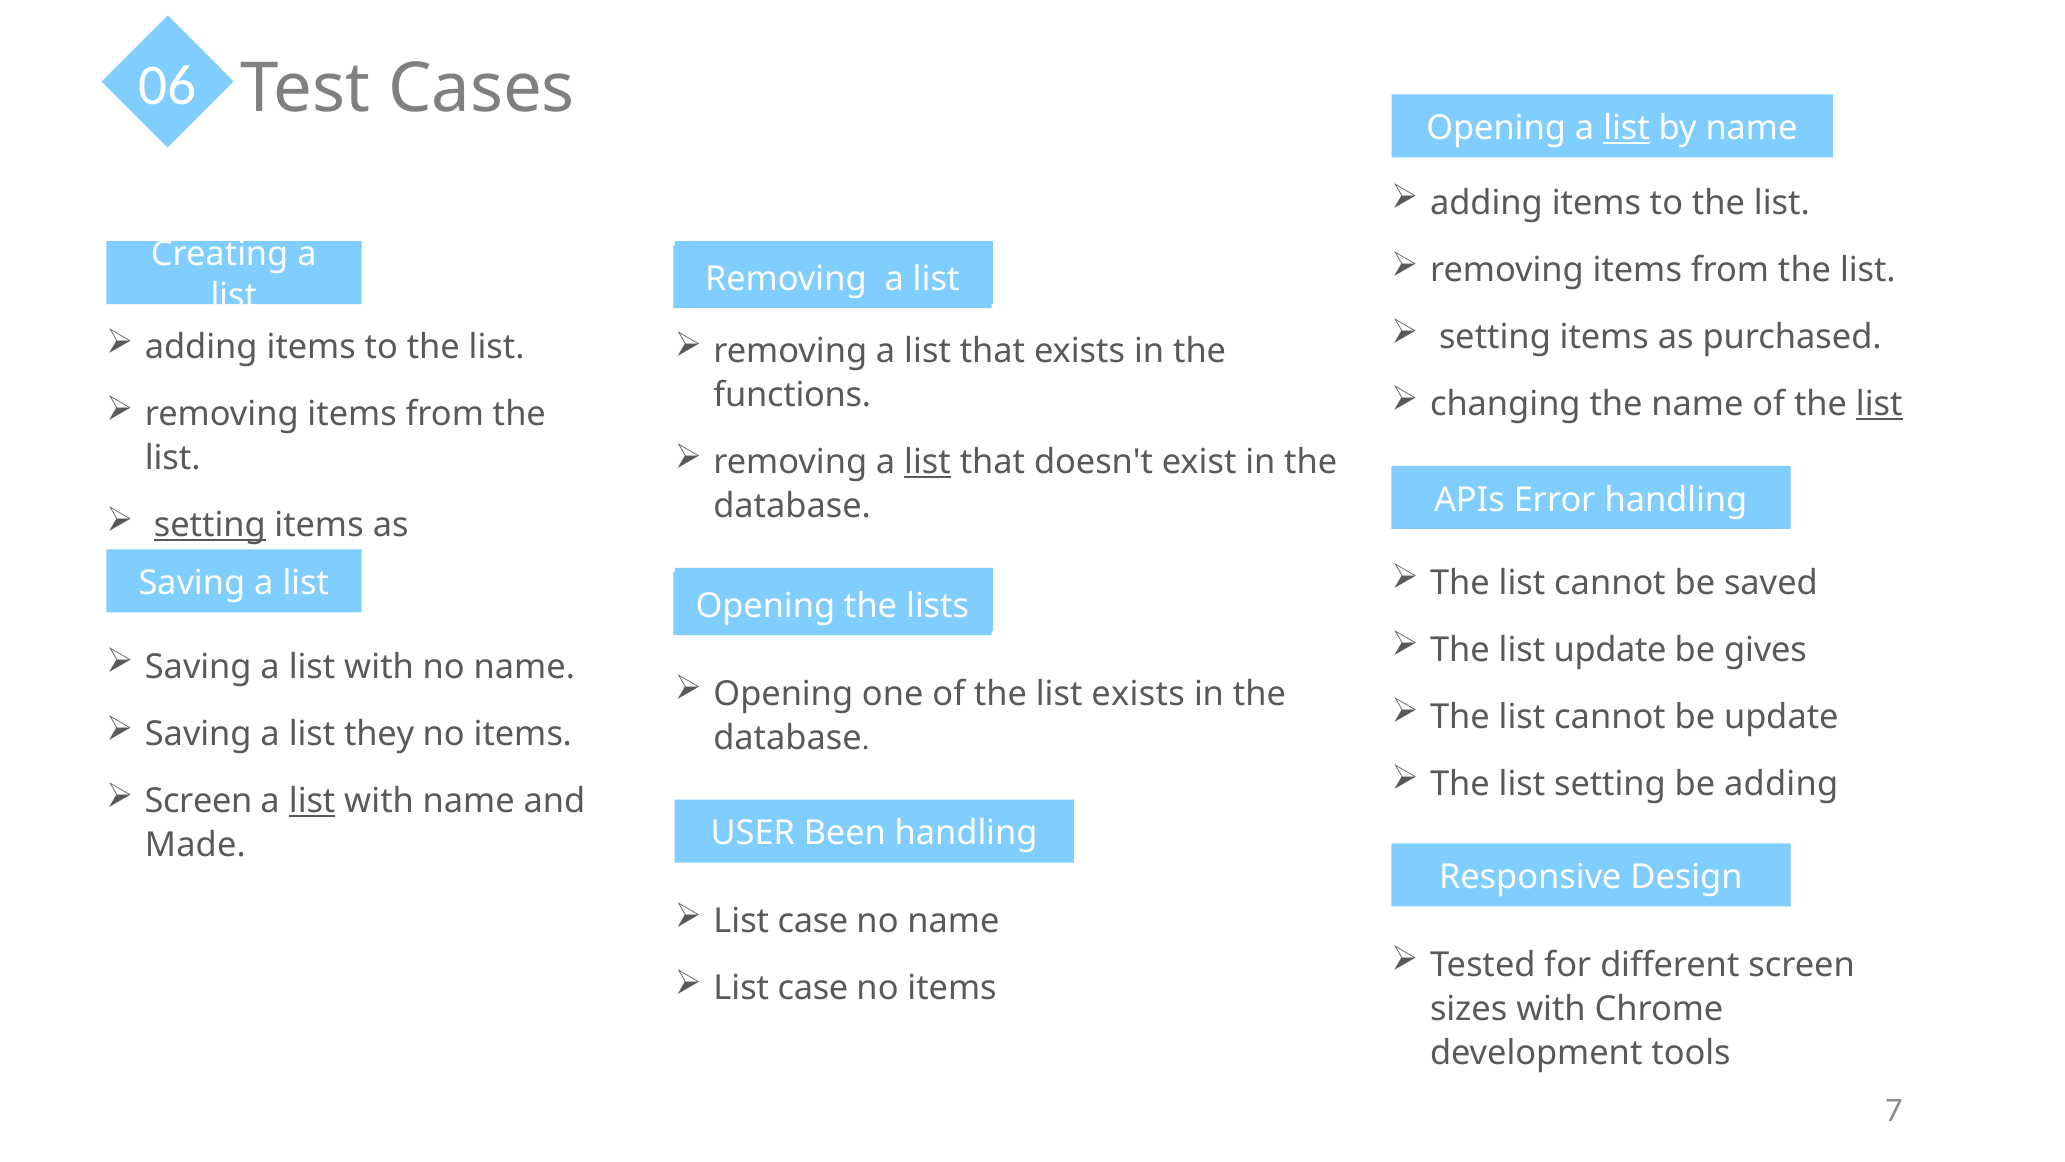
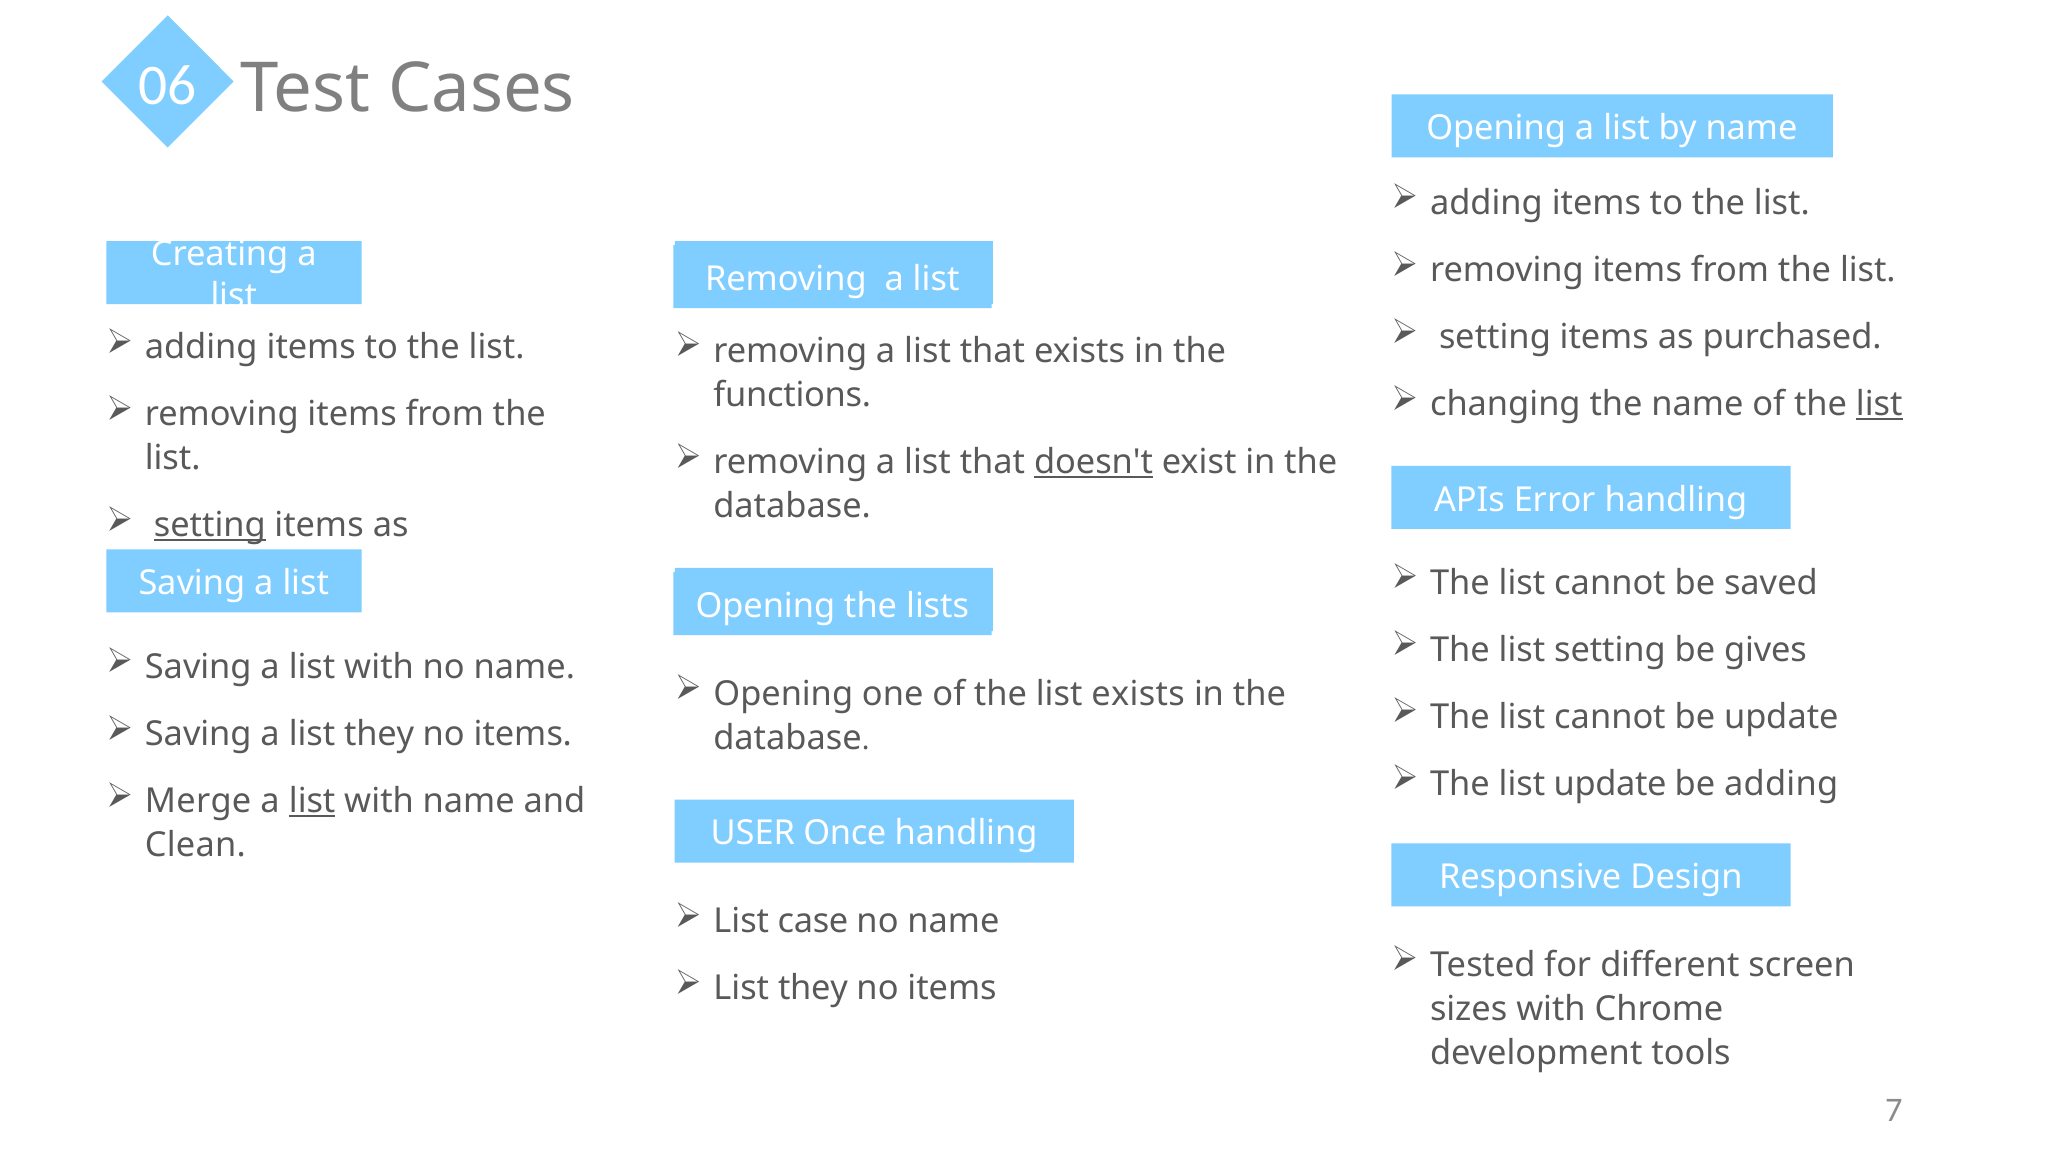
list at (1626, 128) underline: present -> none
list at (928, 462) underline: present -> none
doesn't underline: none -> present
list update: update -> setting
list setting: setting -> update
Screen at (198, 801): Screen -> Merge
Been: Been -> Once
Made: Made -> Clean
case at (813, 988): case -> they
